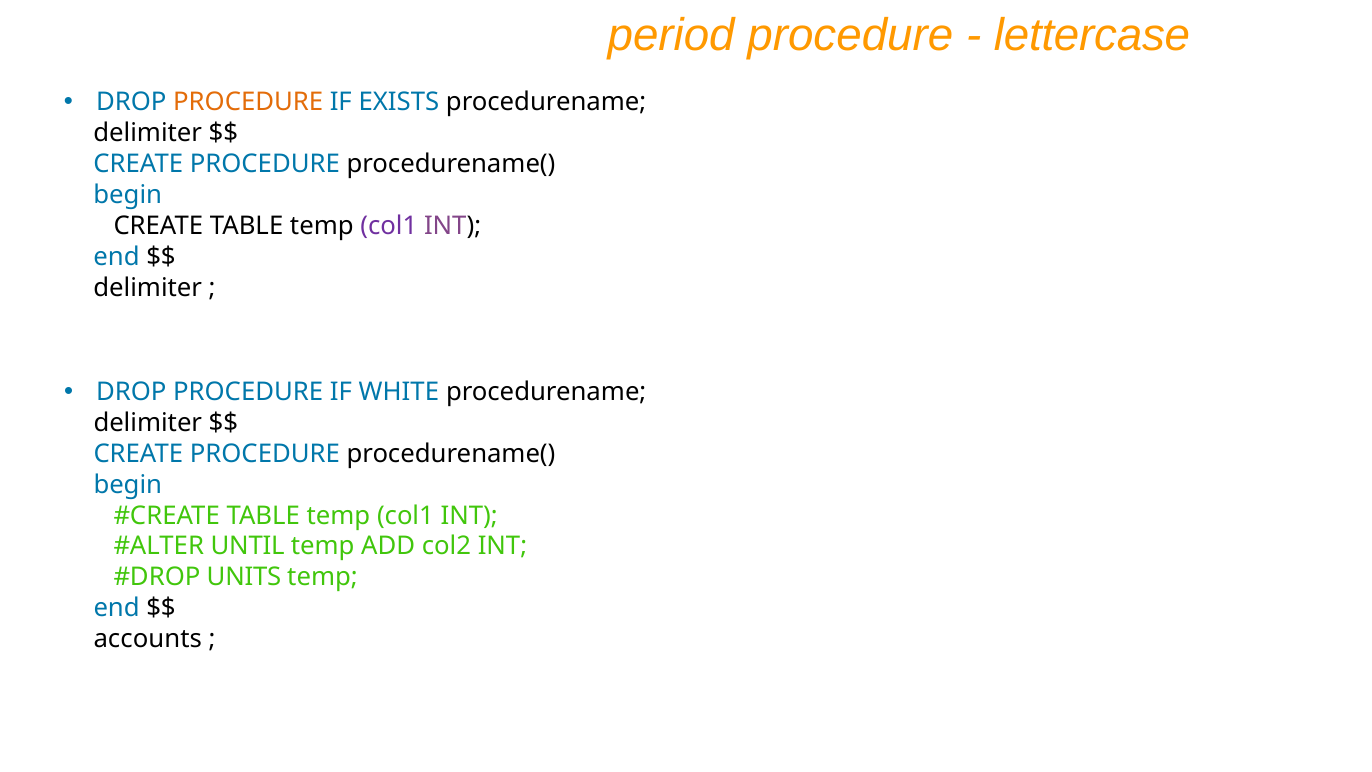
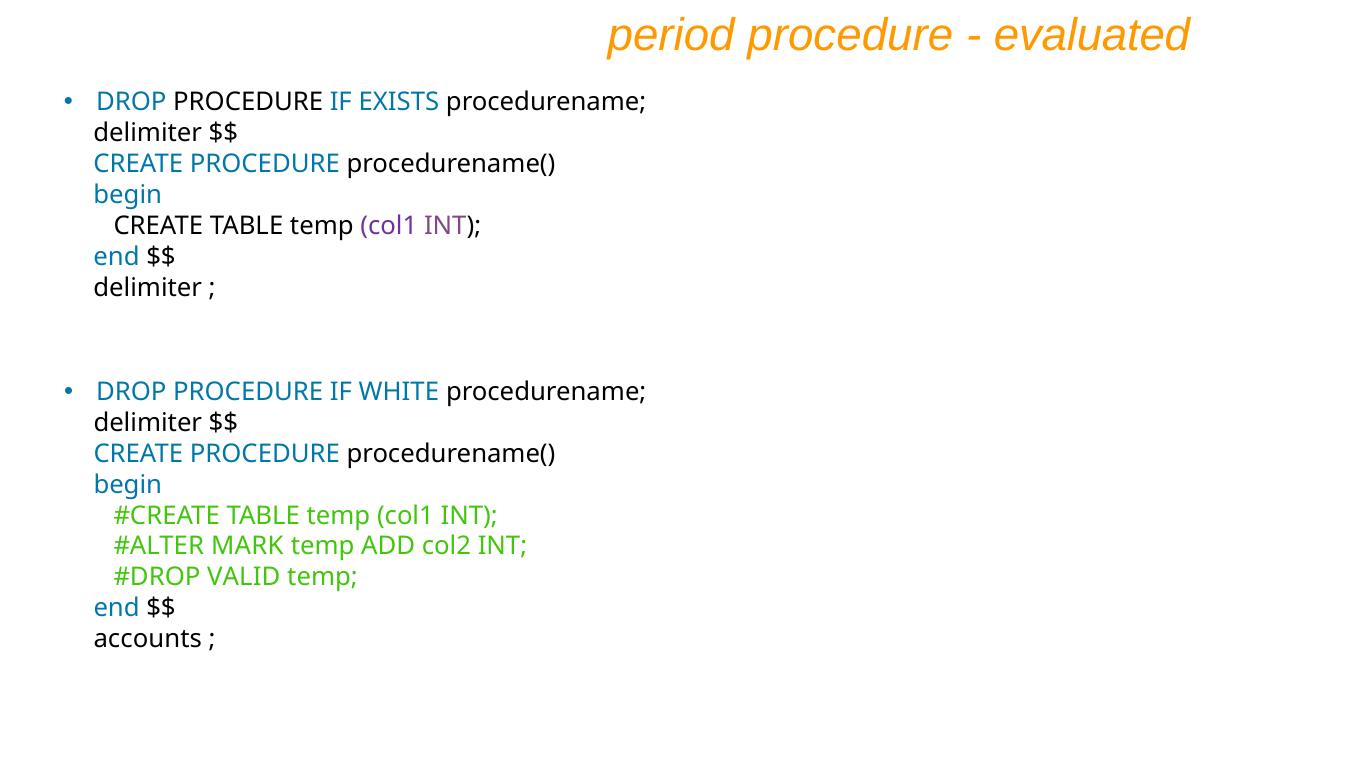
lettercase: lettercase -> evaluated
PROCEDURE at (248, 102) colour: orange -> black
UNTIL: UNTIL -> MARK
UNITS: UNITS -> VALID
